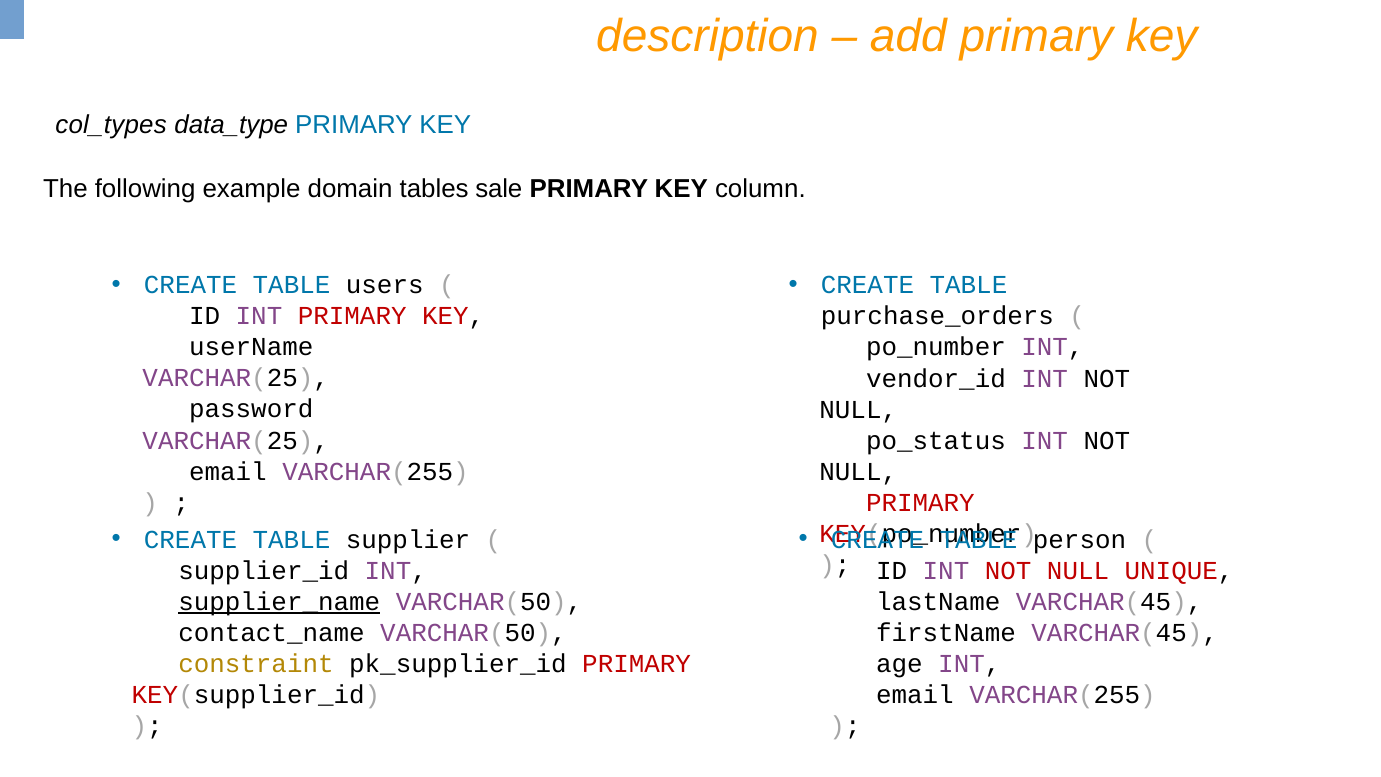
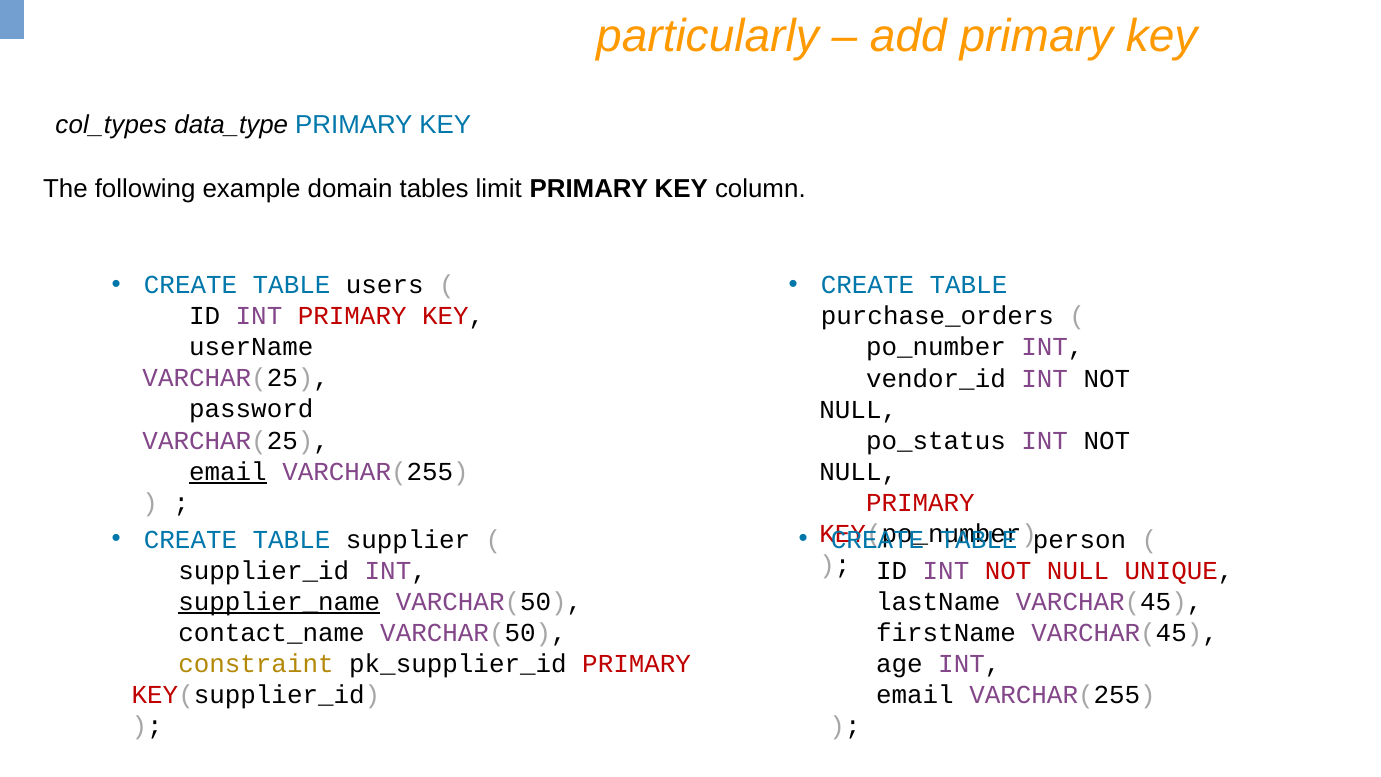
description: description -> particularly
sale: sale -> limit
email at (228, 471) underline: none -> present
